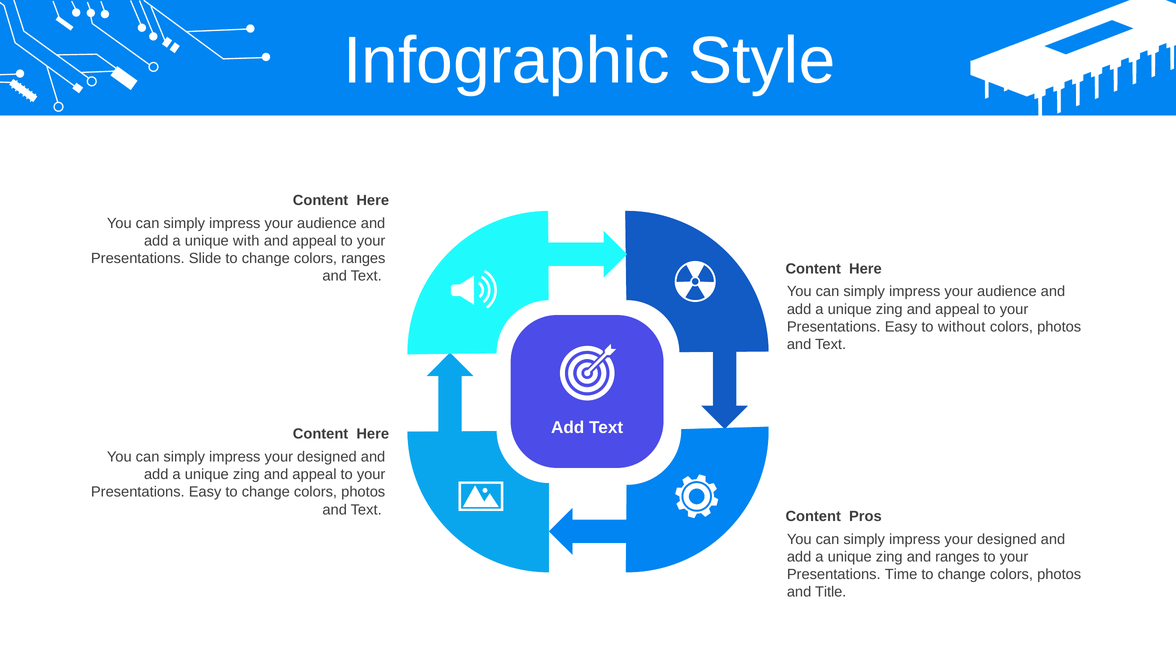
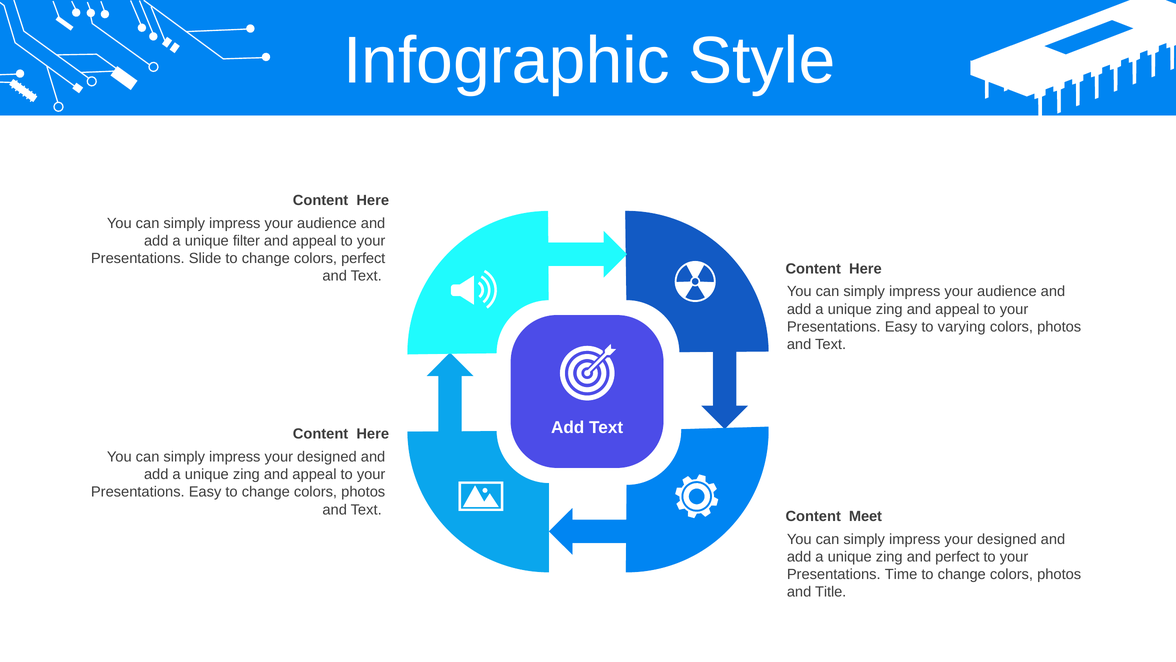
with: with -> filter
colors ranges: ranges -> perfect
without: without -> varying
Pros: Pros -> Meet
and ranges: ranges -> perfect
